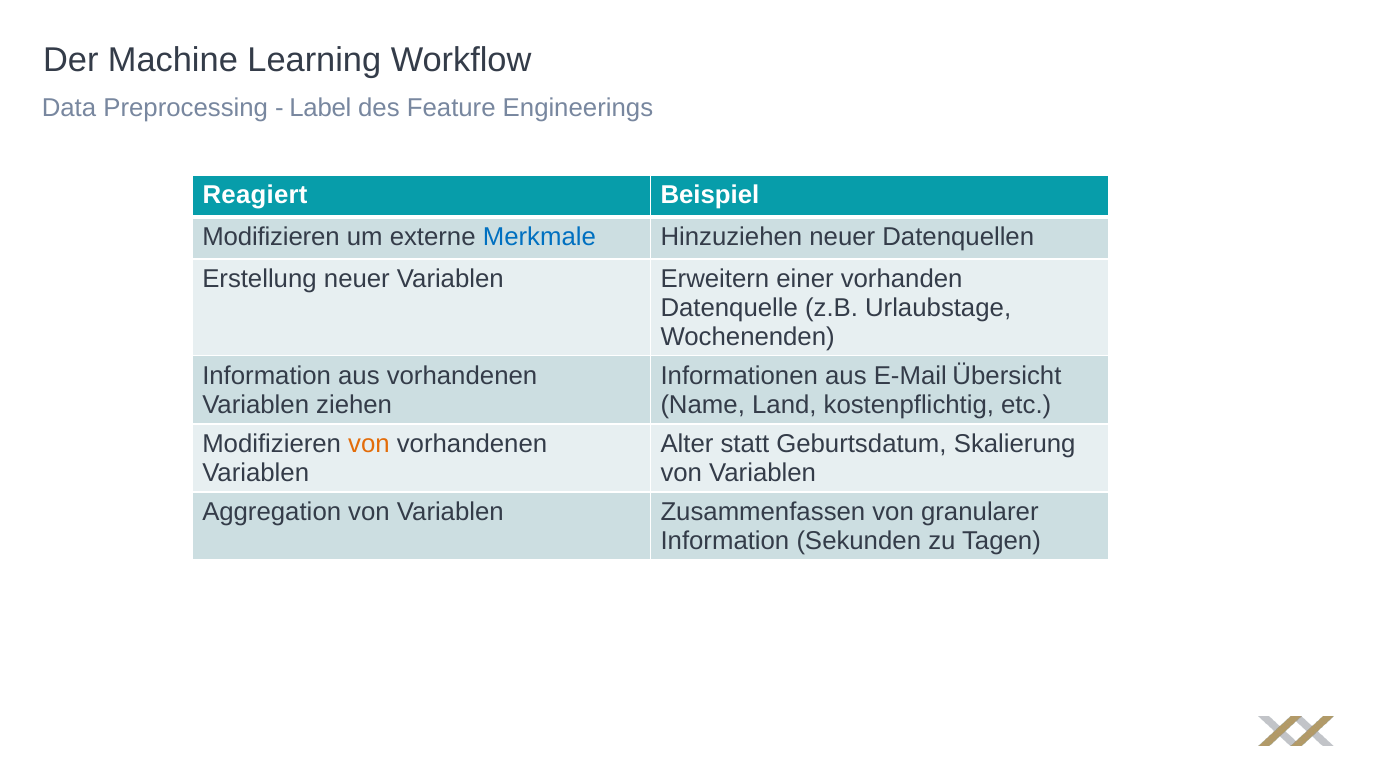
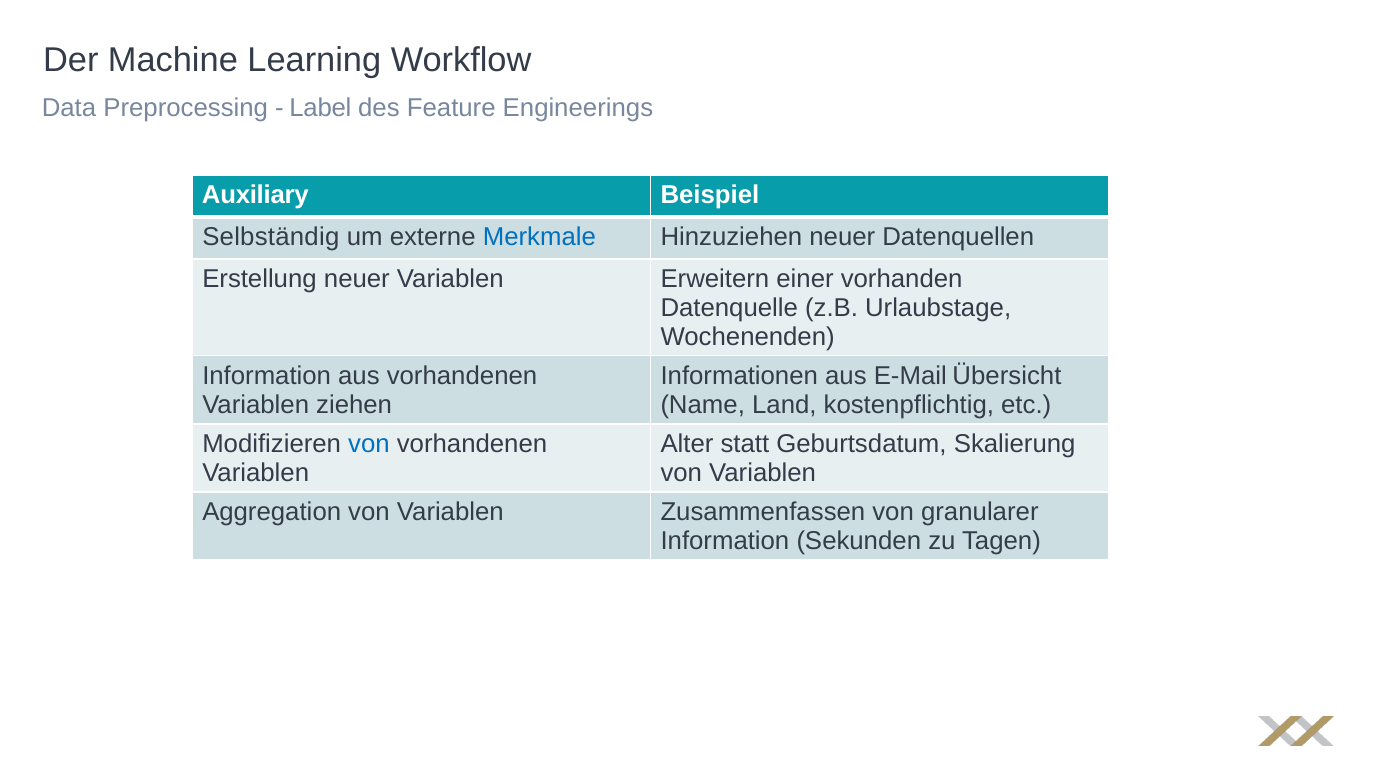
Reagiert: Reagiert -> Auxiliary
Modifizieren at (271, 237): Modifizieren -> Selbständig
von at (369, 444) colour: orange -> blue
